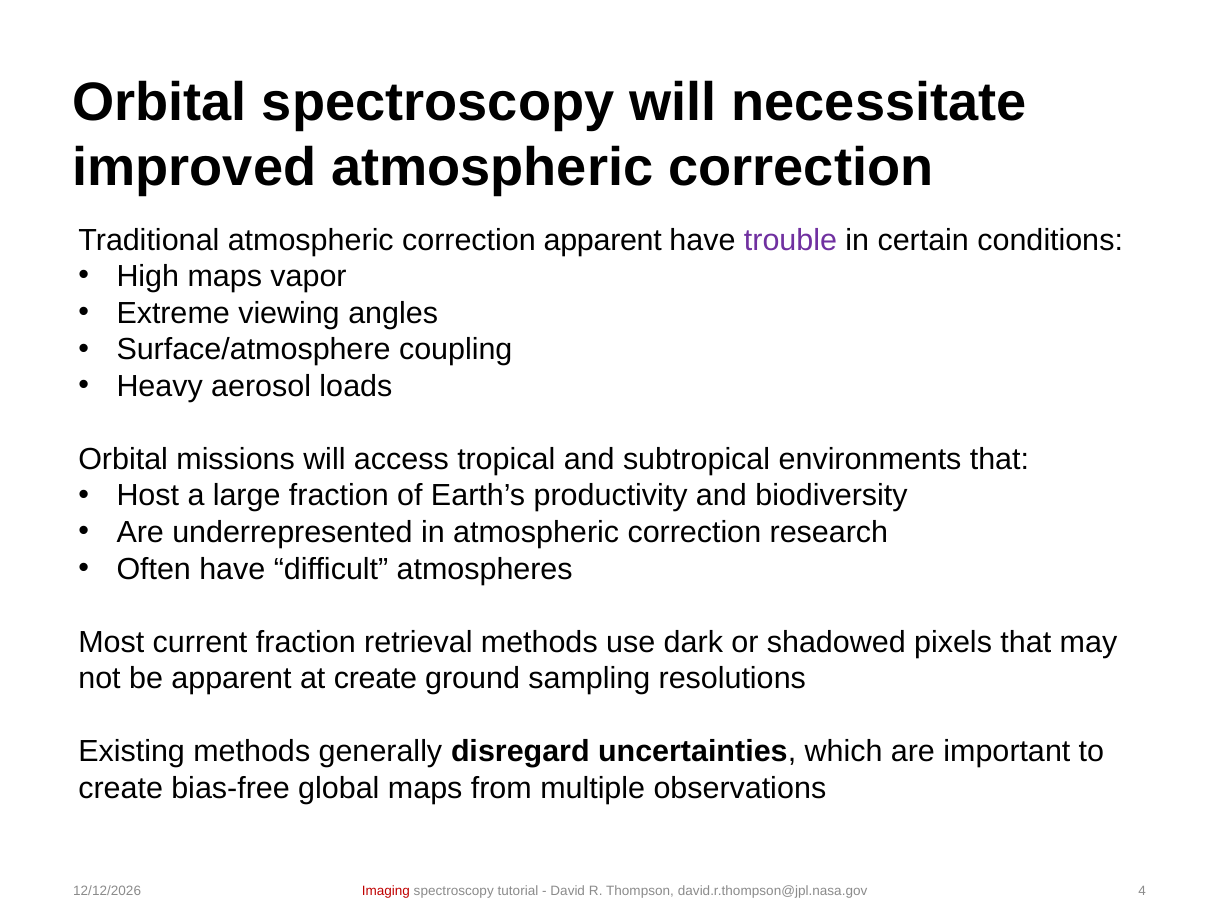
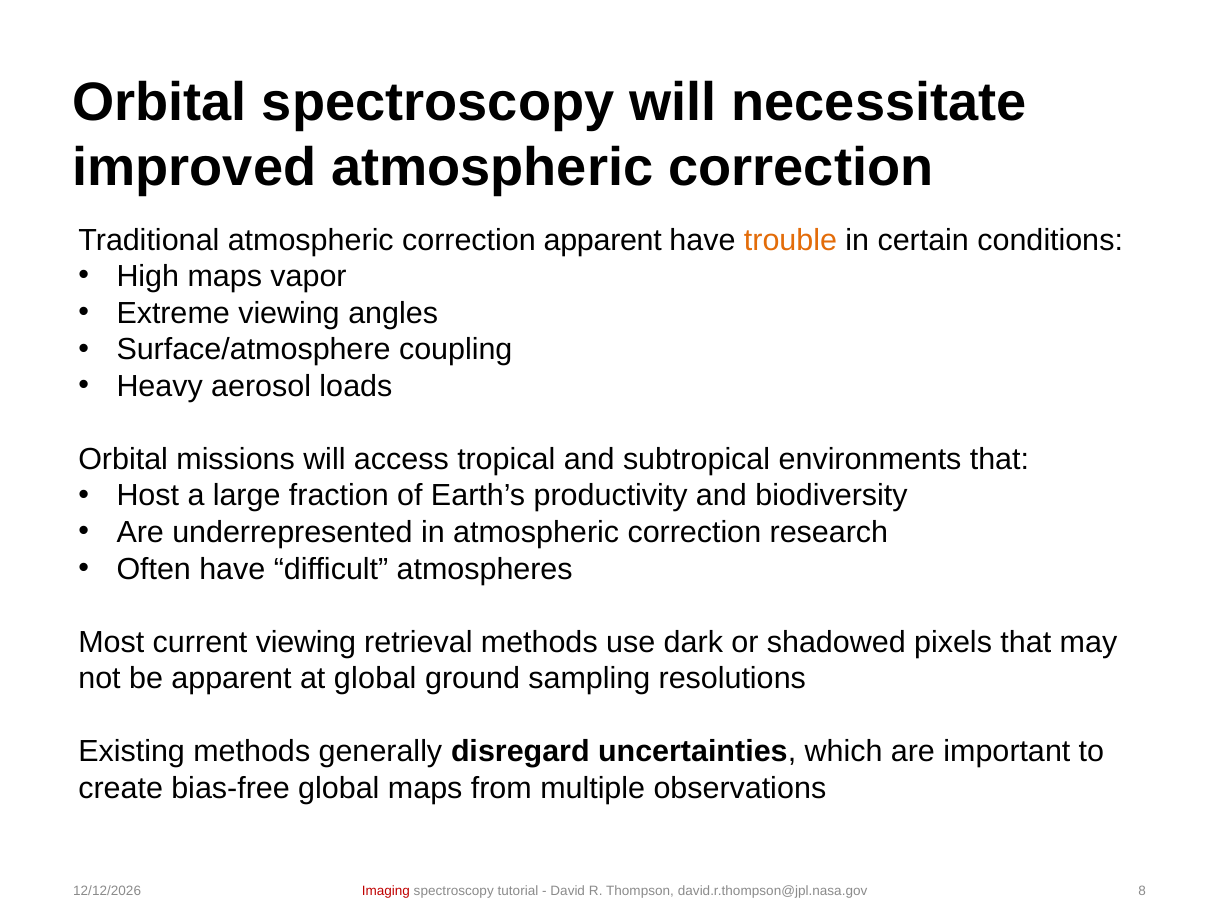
trouble colour: purple -> orange
current fraction: fraction -> viewing
at create: create -> global
4: 4 -> 8
